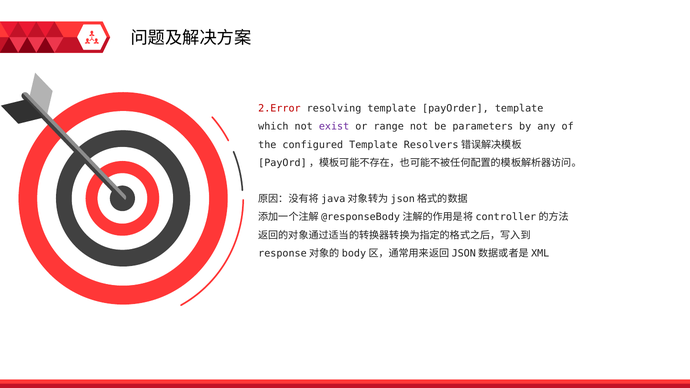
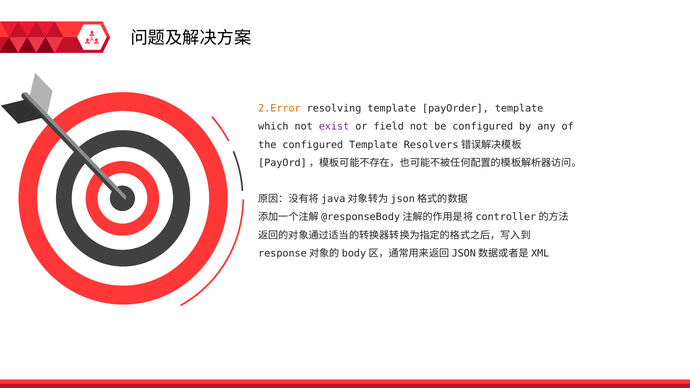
2.Error colour: red -> orange
range: range -> field
be parameters: parameters -> configured
